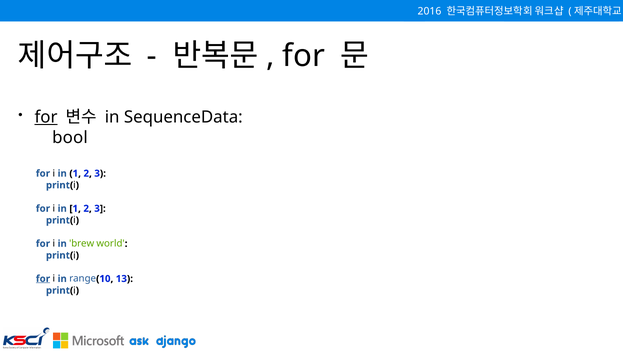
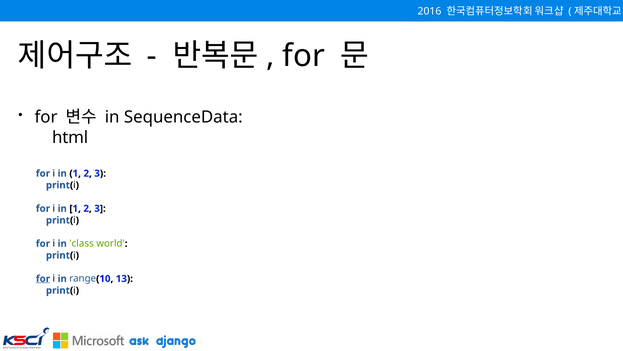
for at (46, 117) underline: present -> none
bool: bool -> html
brew: brew -> class
